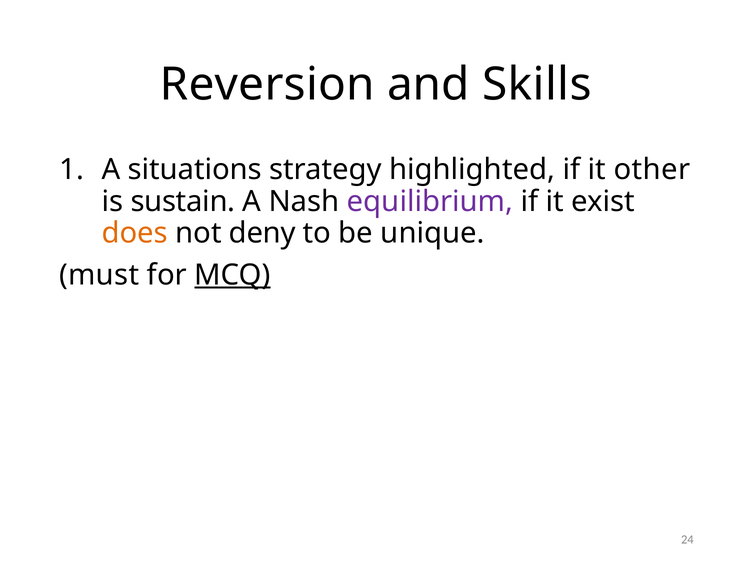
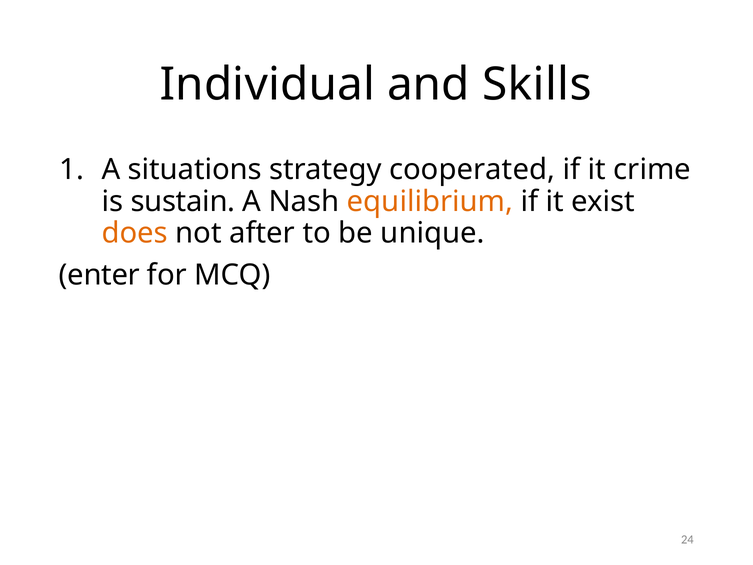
Reversion: Reversion -> Individual
highlighted: highlighted -> cooperated
other: other -> crime
equilibrium colour: purple -> orange
deny: deny -> after
must: must -> enter
MCQ underline: present -> none
